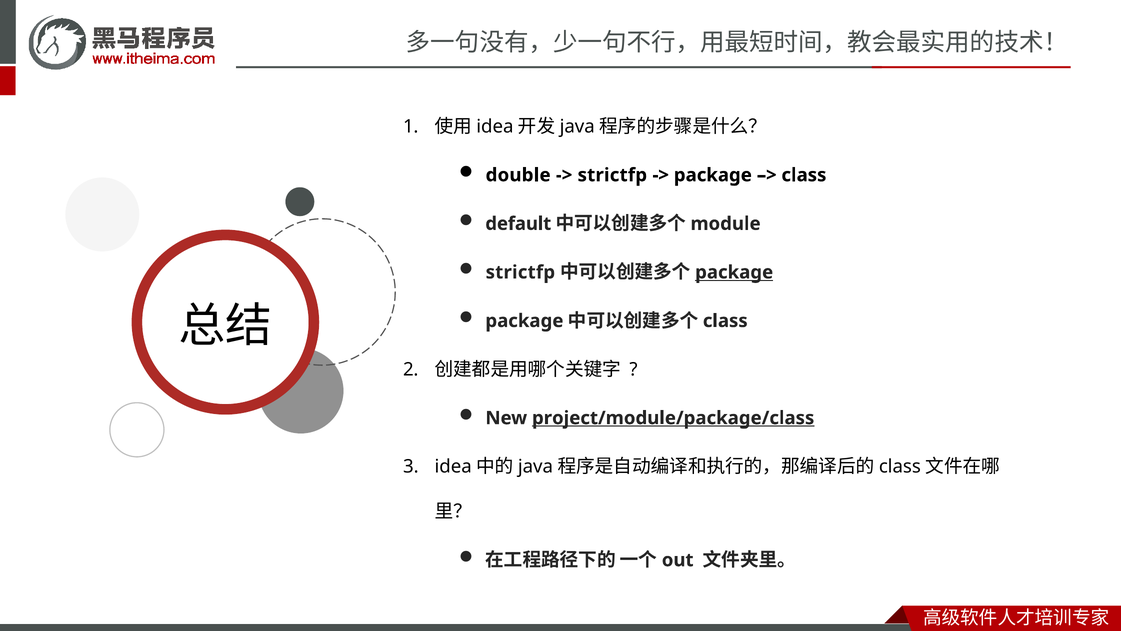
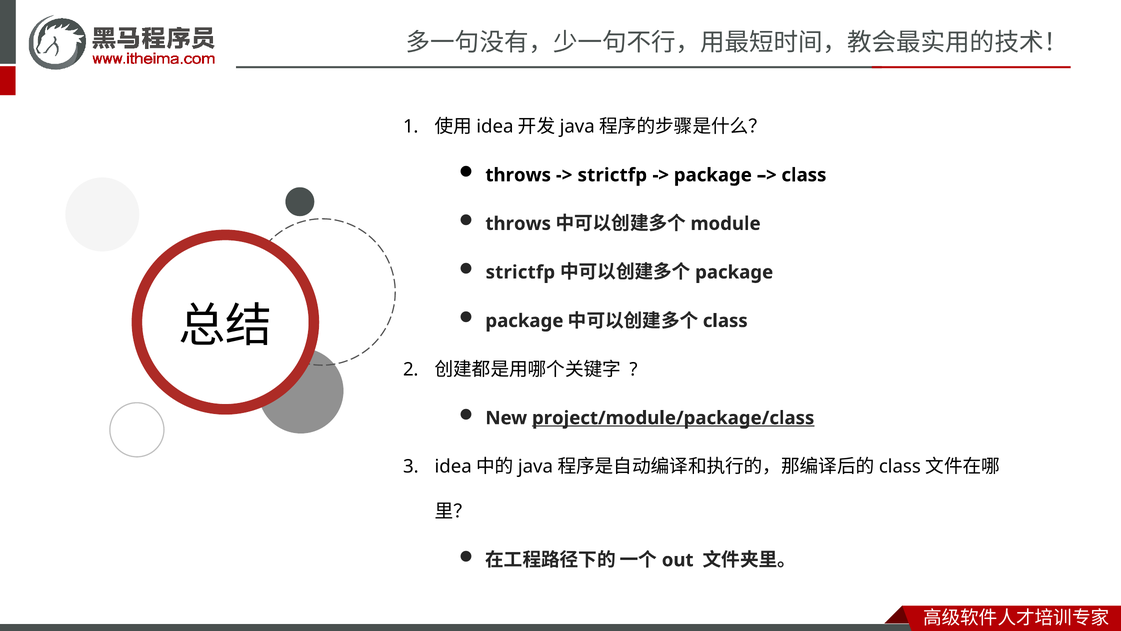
double at (518, 175): double -> throws
default at (518, 224): default -> throws
package at (734, 272) underline: present -> none
